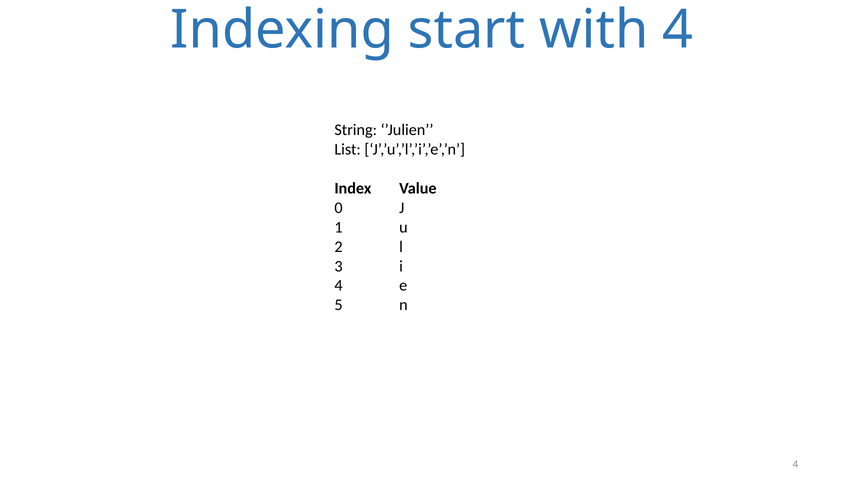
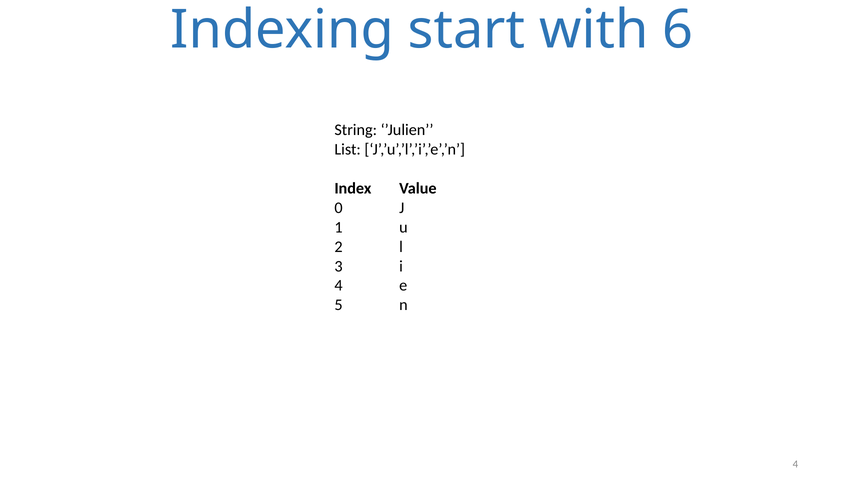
with 4: 4 -> 6
